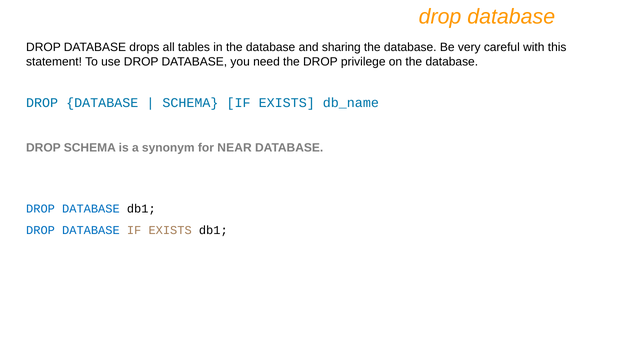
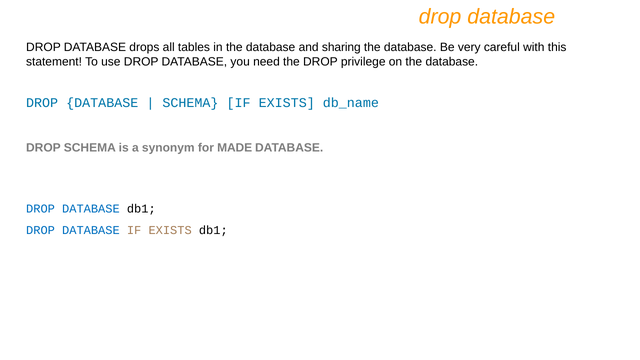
NEAR: NEAR -> MADE
